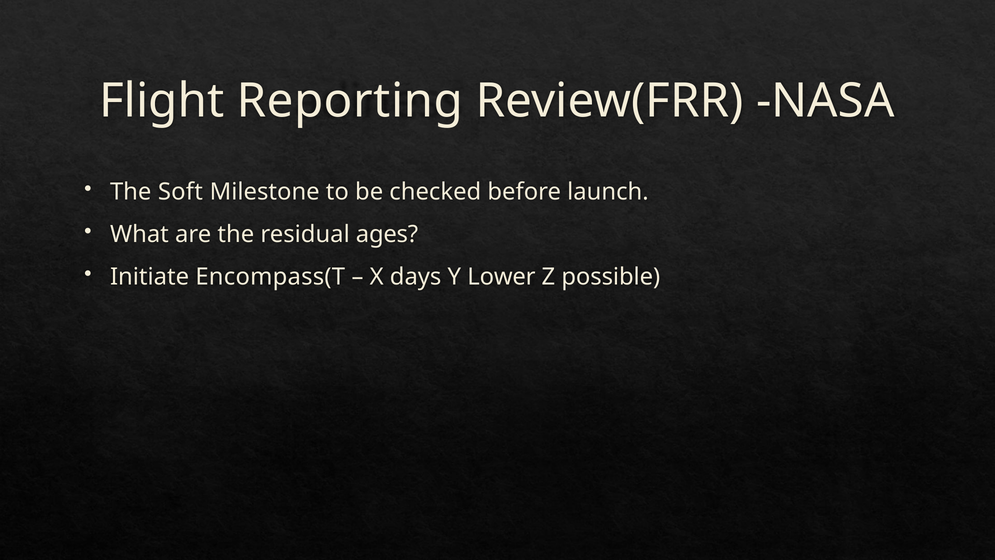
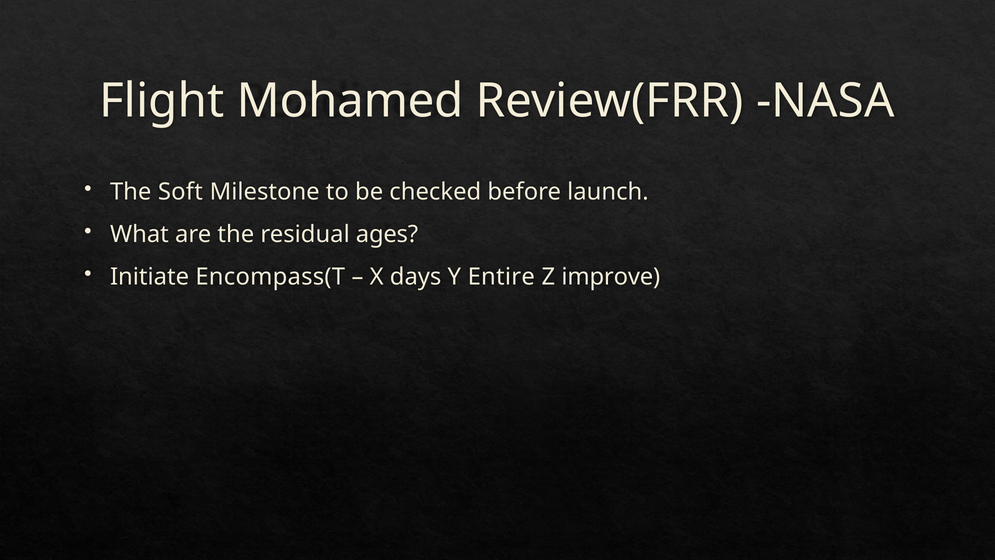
Reporting: Reporting -> Mohamed
Lower: Lower -> Entire
possible: possible -> improve
